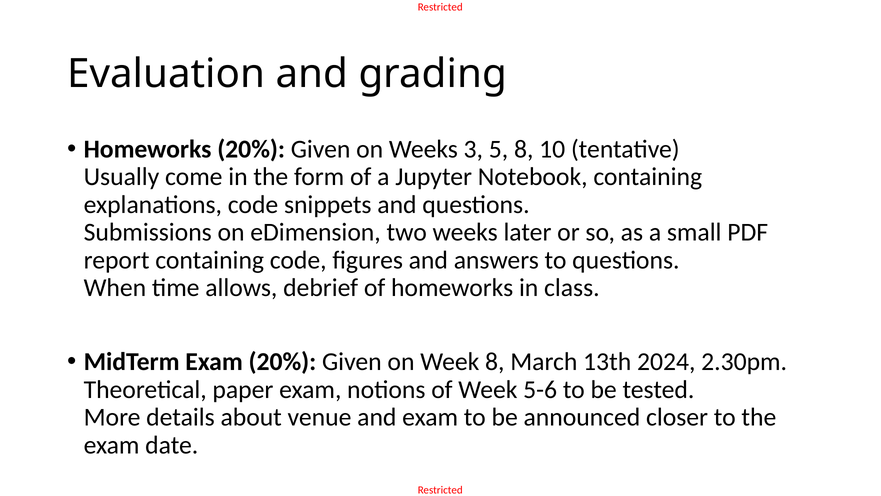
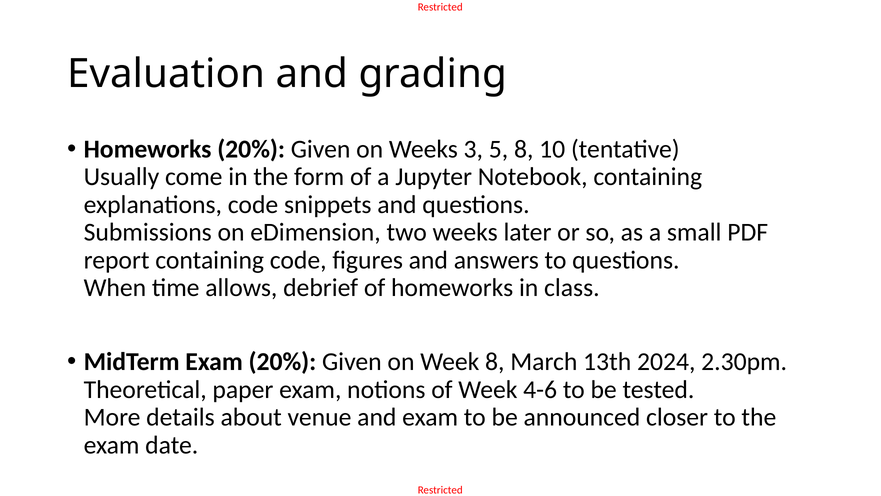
5-6: 5-6 -> 4-6
